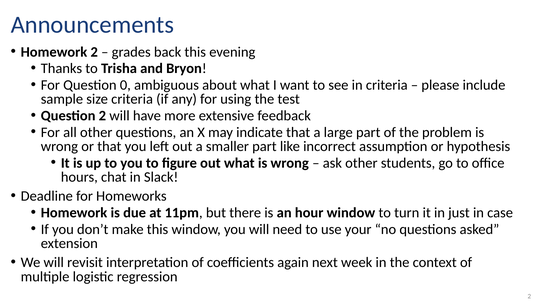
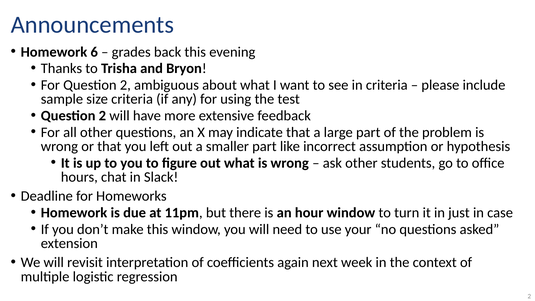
Homework 2: 2 -> 6
For Question 0: 0 -> 2
